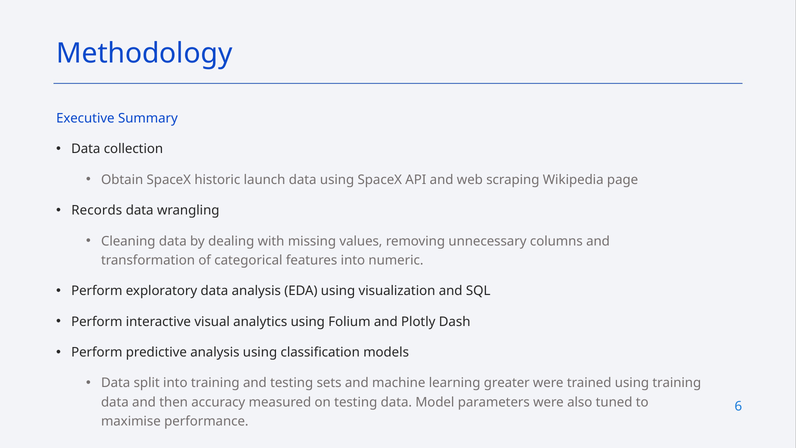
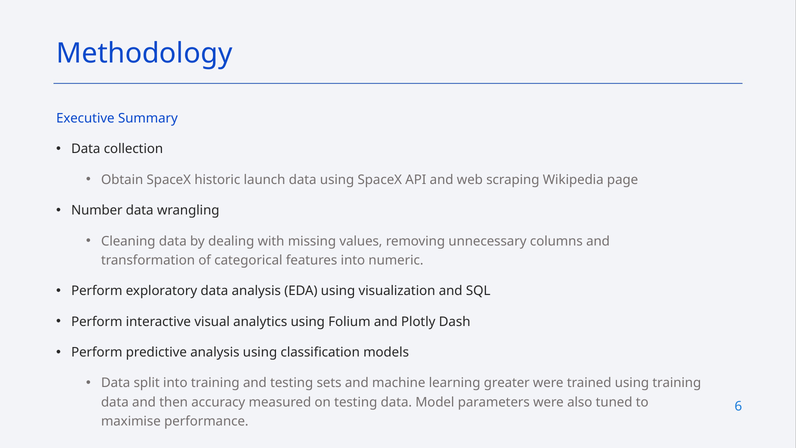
Records: Records -> Number
